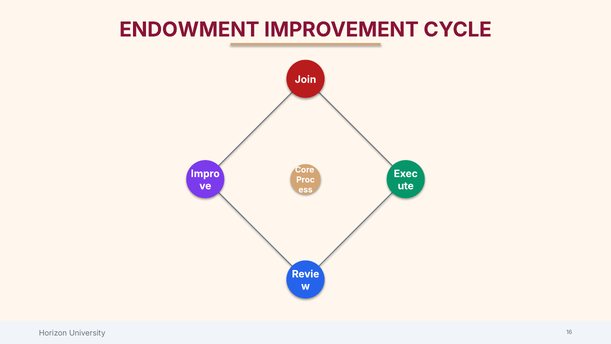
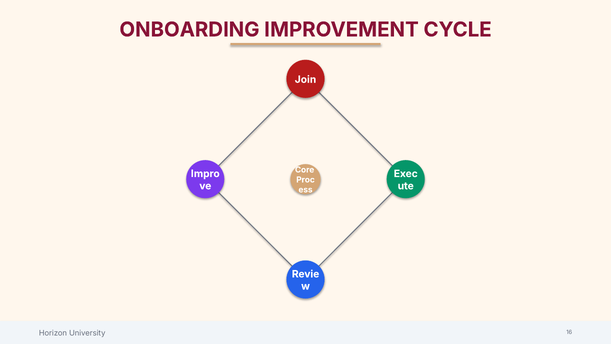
ENDOWMENT: ENDOWMENT -> ONBOARDING
